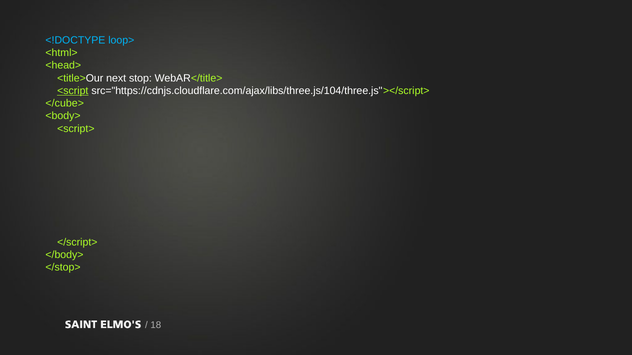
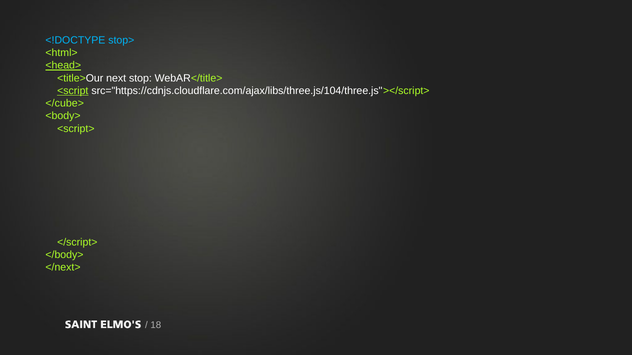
loop>: loop> -> stop>
<head> underline: none -> present
</stop>: </stop> -> </next>
